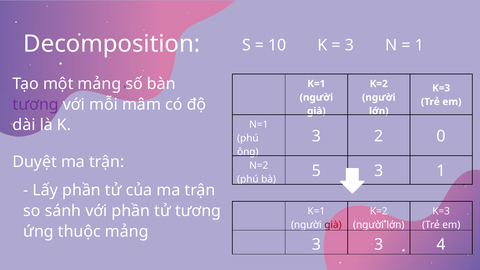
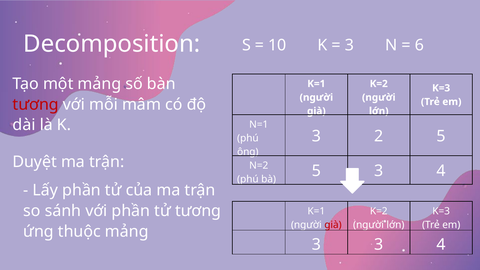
1 at (419, 45): 1 -> 6
tương at (36, 104) colour: purple -> red
2 0: 0 -> 5
5 3 1: 1 -> 4
